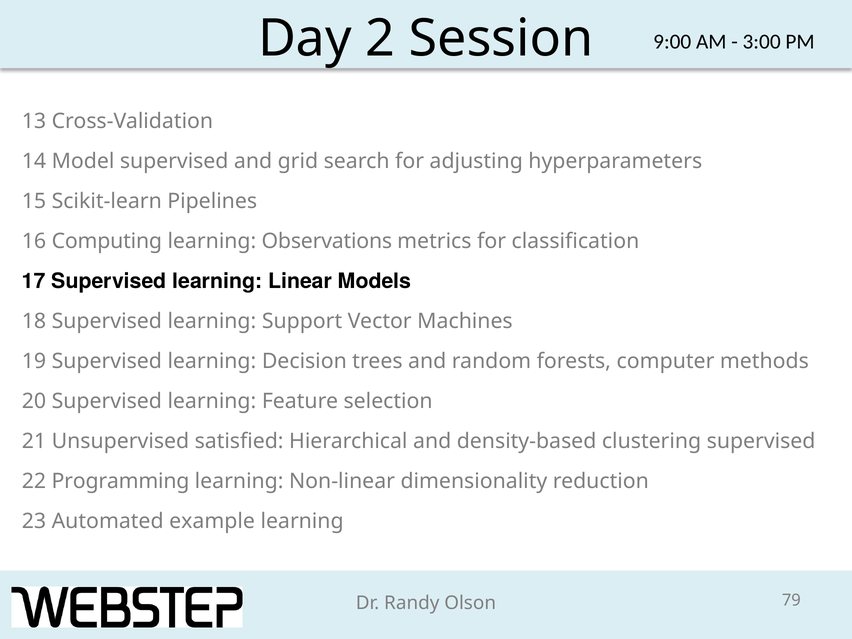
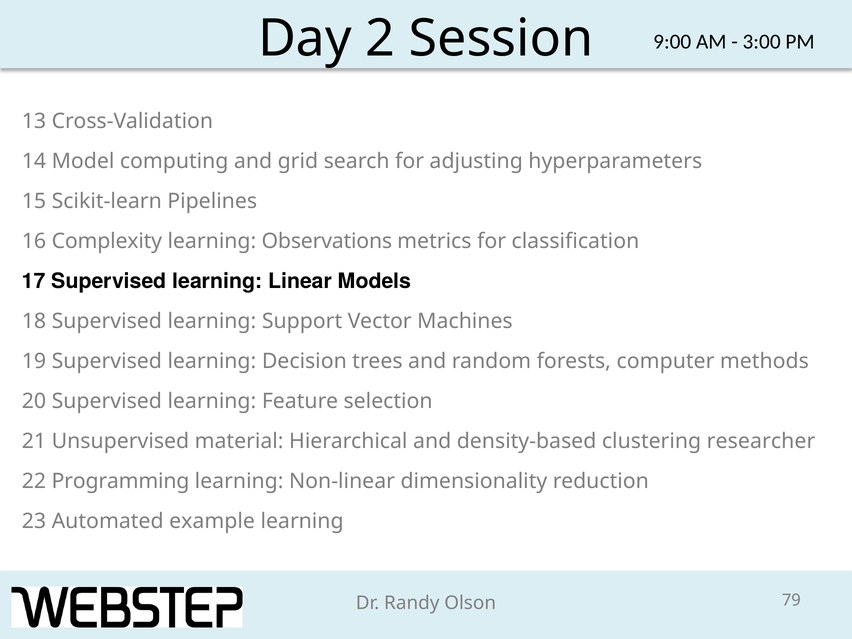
Model supervised: supervised -> computing
Computing: Computing -> Complexity
satisfied: satisfied -> material
clustering supervised: supervised -> researcher
